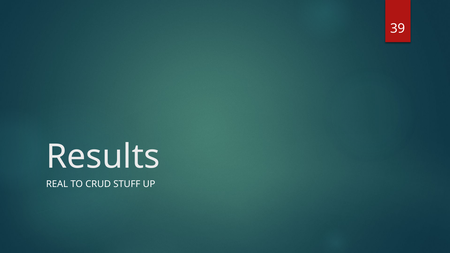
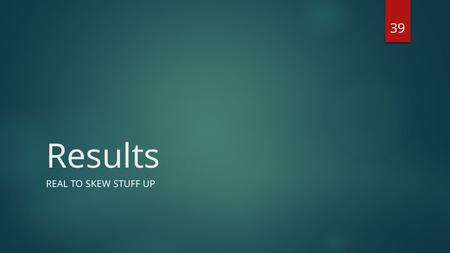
CRUD: CRUD -> SKEW
